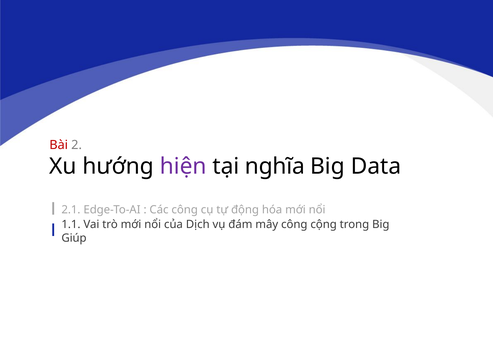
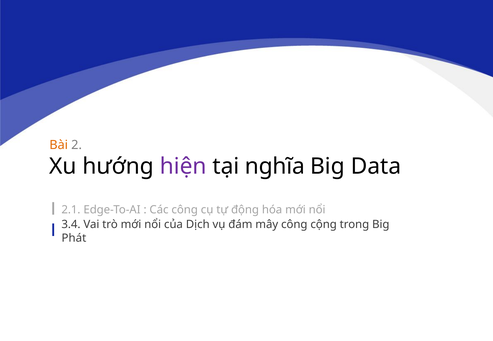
Bài colour: red -> orange
1.1: 1.1 -> 3.4
Giúp: Giúp -> Phát
